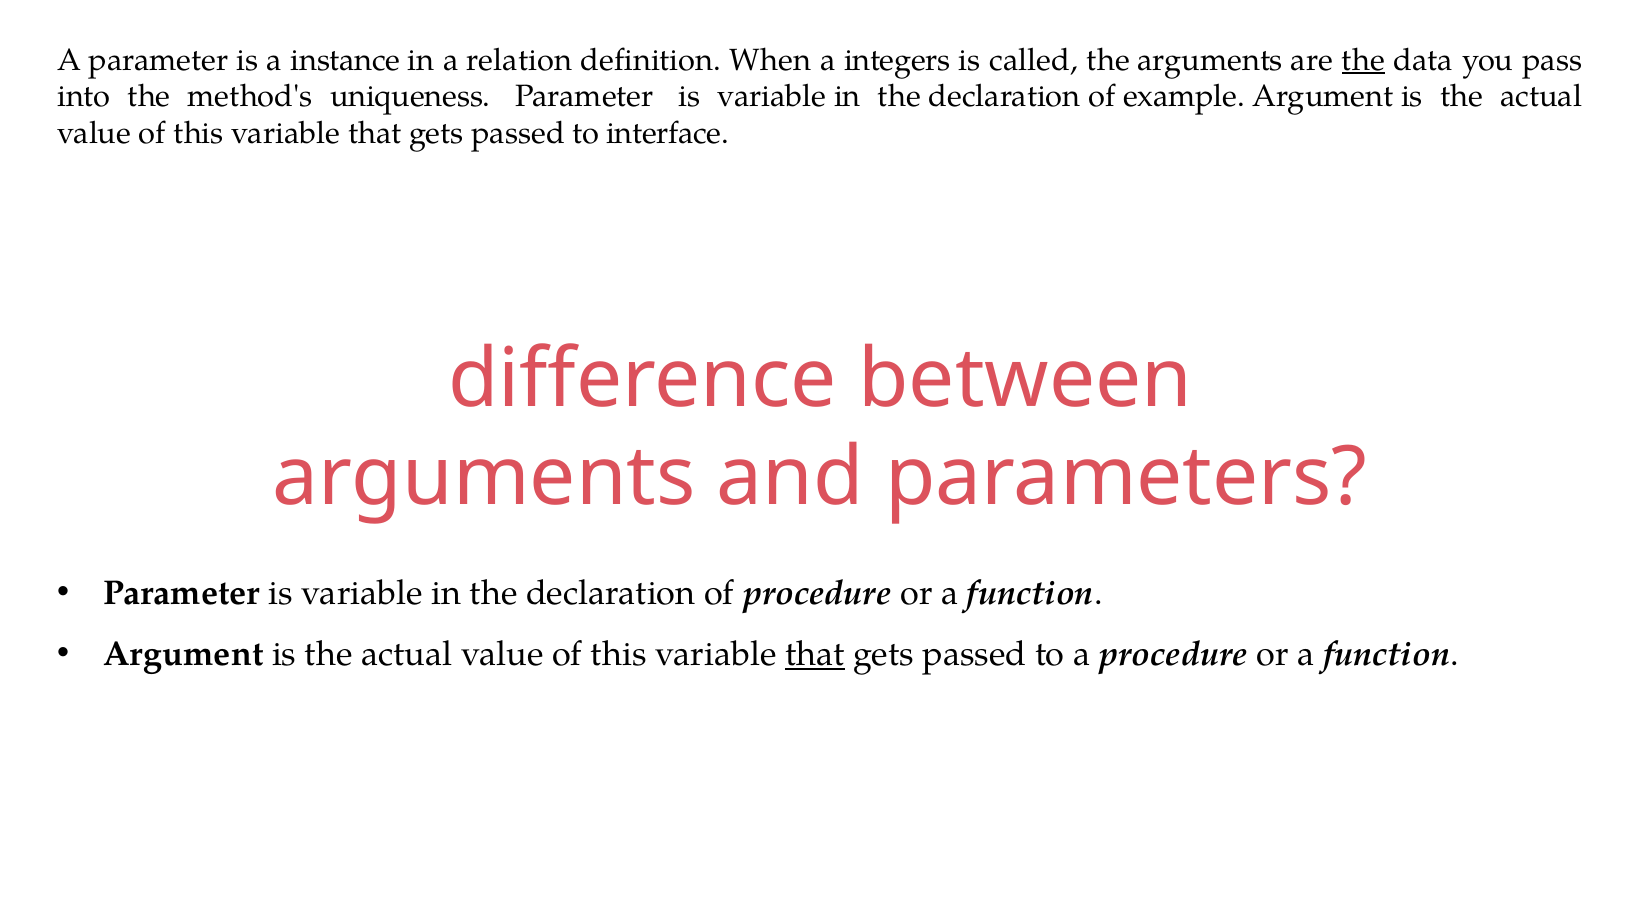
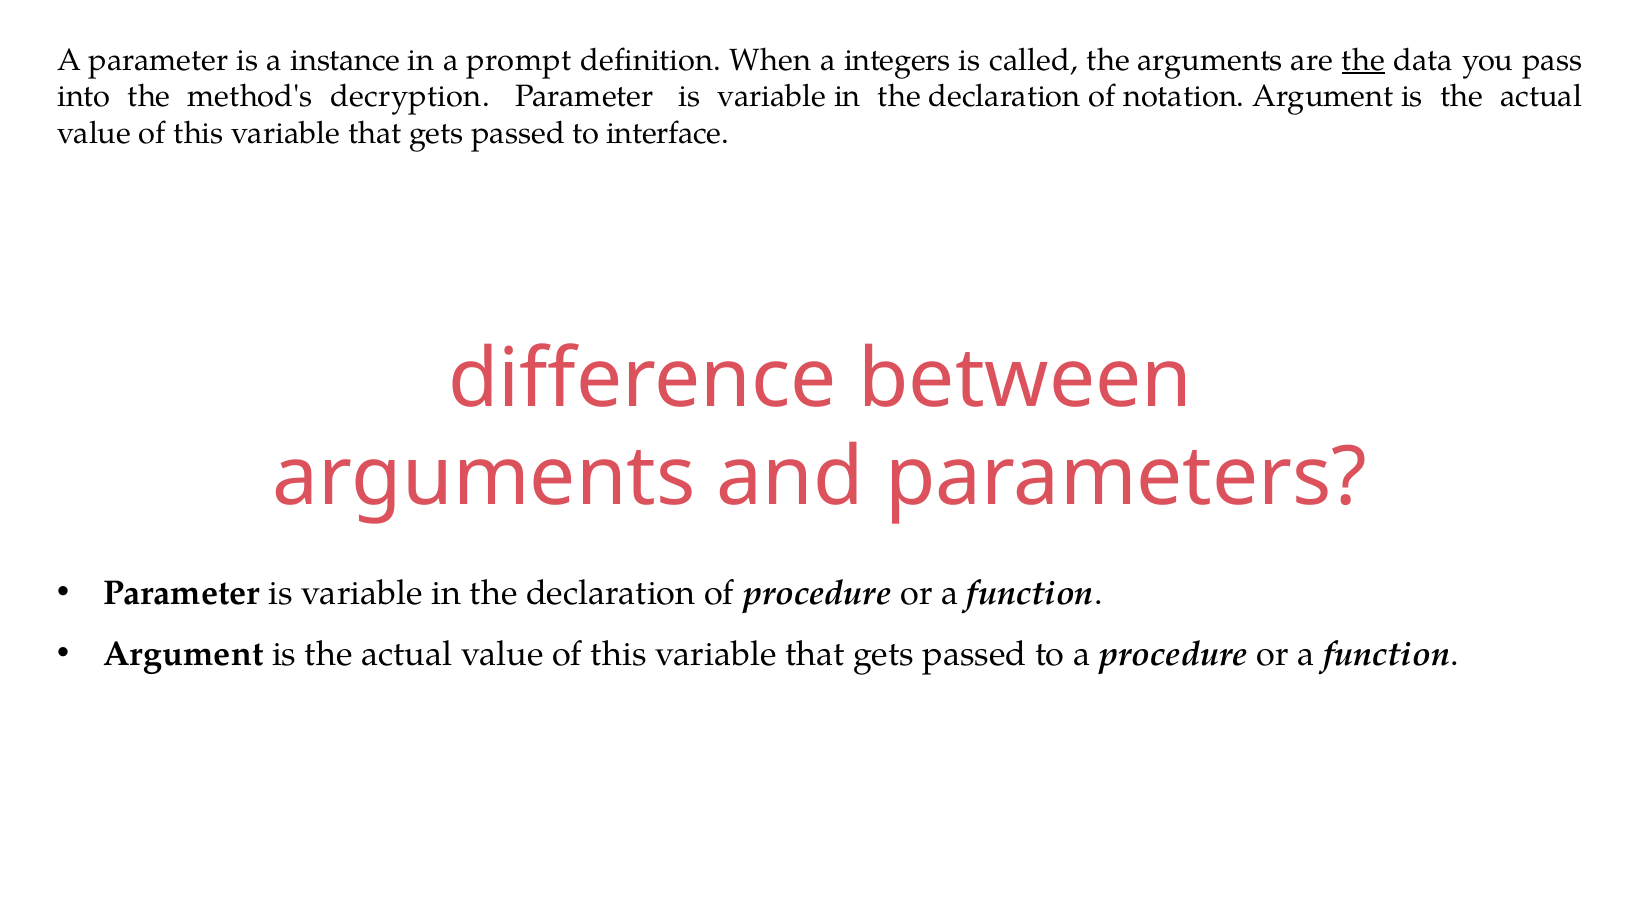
relation: relation -> prompt
uniqueness: uniqueness -> decryption
example: example -> notation
that at (815, 655) underline: present -> none
